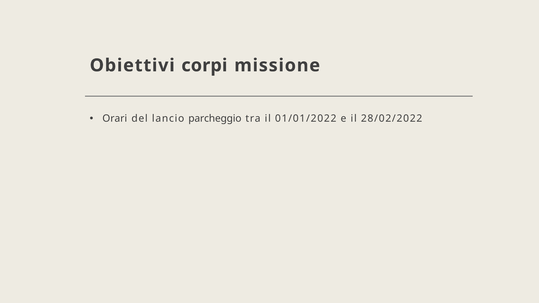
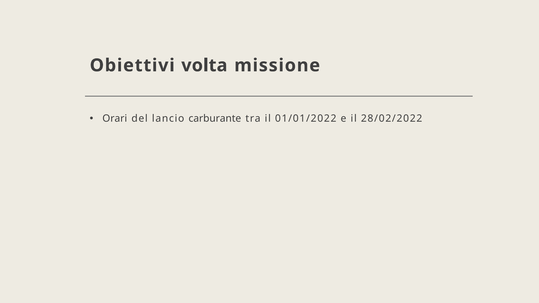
corpi: corpi -> volta
parcheggio: parcheggio -> carburante
